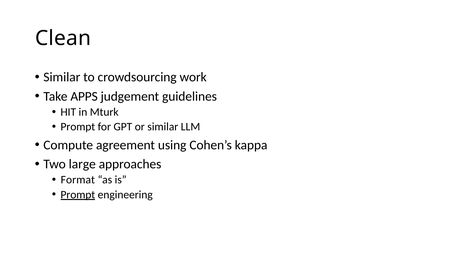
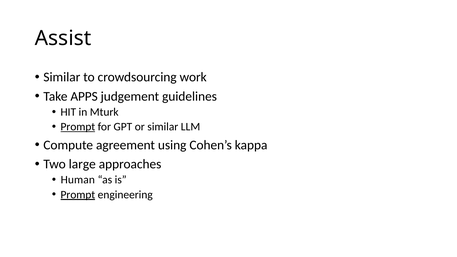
Clean: Clean -> Assist
Prompt at (78, 127) underline: none -> present
Format: Format -> Human
